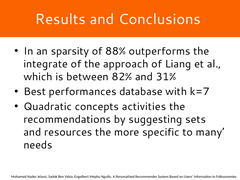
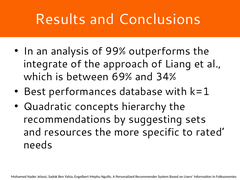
sparsity: sparsity -> analysis
88%: 88% -> 99%
82%: 82% -> 69%
31%: 31% -> 34%
k=7: k=7 -> k=1
activities: activities -> hierarchy
many: many -> rated
